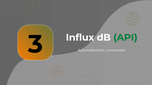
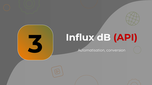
API colour: green -> red
